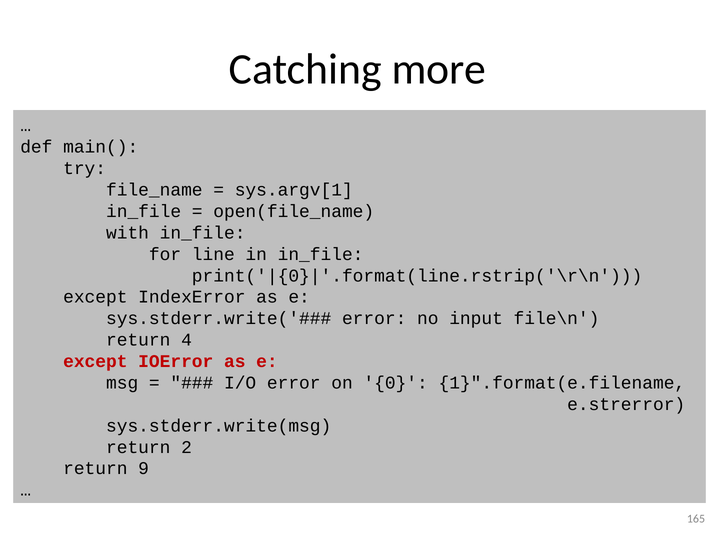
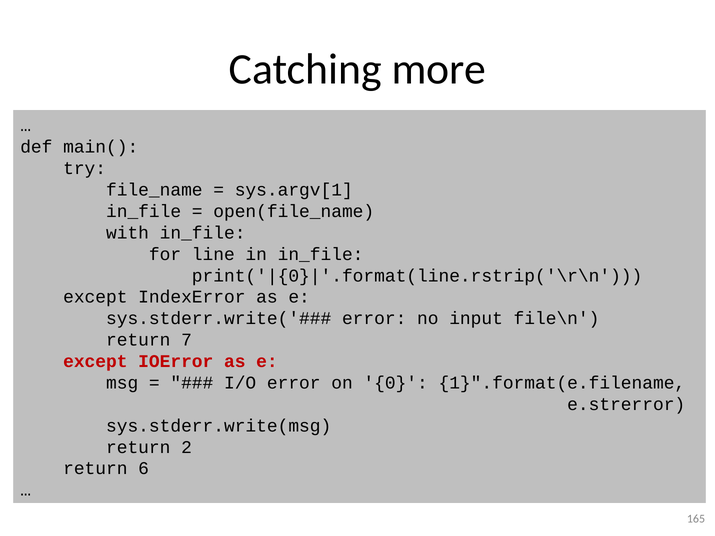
4: 4 -> 7
9: 9 -> 6
